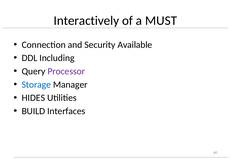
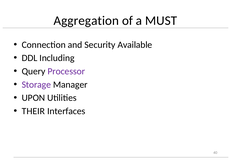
Interactively: Interactively -> Aggregation
Storage colour: blue -> purple
HIDES: HIDES -> UPON
BUILD: BUILD -> THEIR
